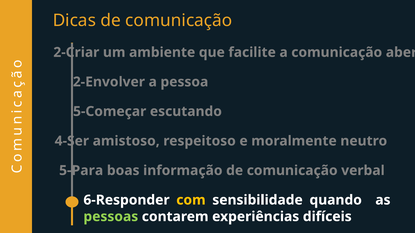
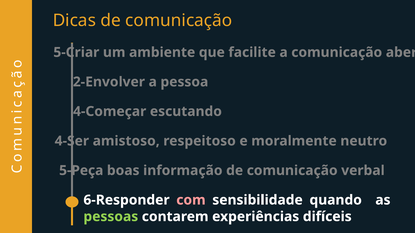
2-Criar: 2-Criar -> 5-Criar
5-Começar: 5-Começar -> 4-Começar
5-Para: 5-Para -> 5-Peça
com colour: yellow -> pink
